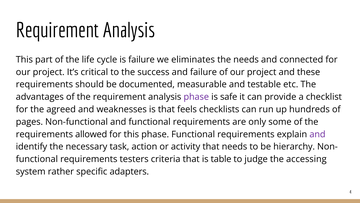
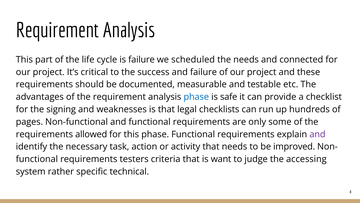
eliminates: eliminates -> scheduled
phase at (196, 97) colour: purple -> blue
agreed: agreed -> signing
feels: feels -> legal
hierarchy: hierarchy -> improved
table: table -> want
adapters: adapters -> technical
